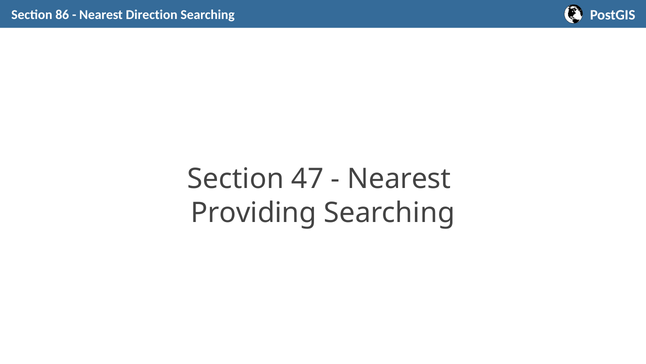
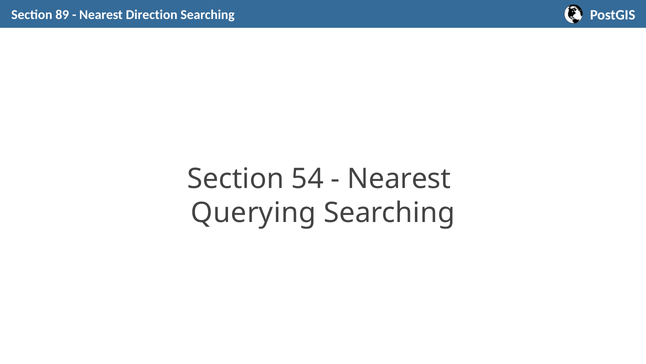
86: 86 -> 89
47: 47 -> 54
Providing: Providing -> Querying
